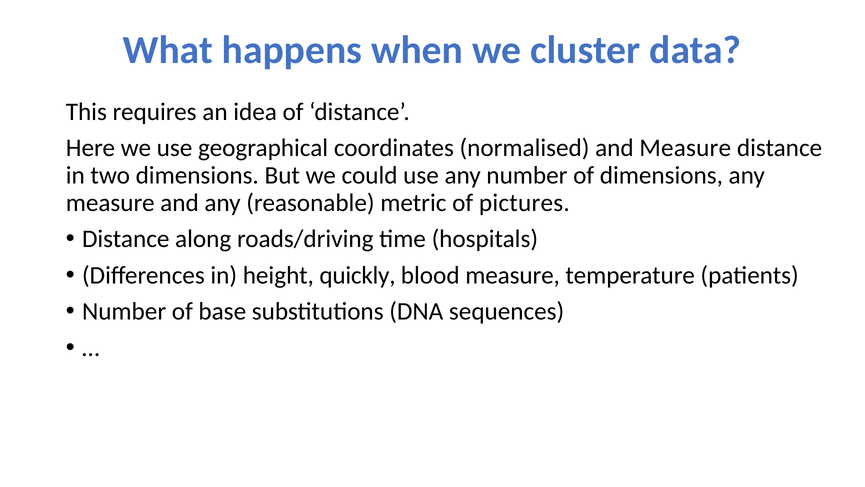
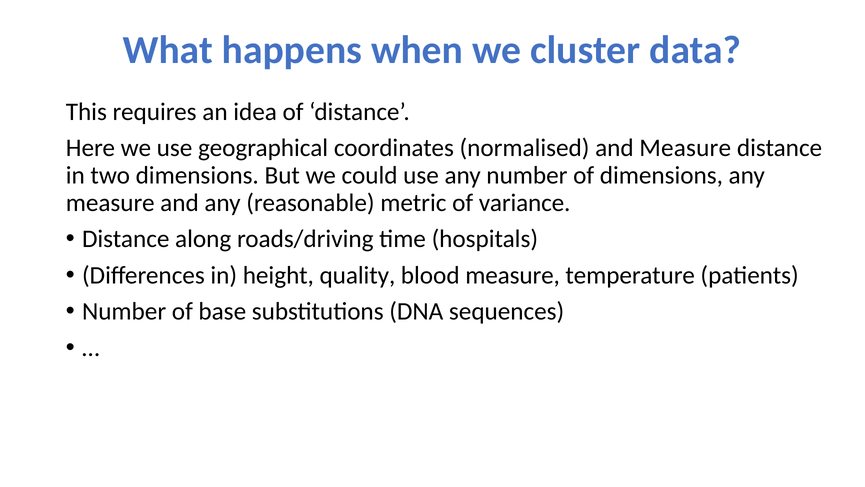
pictures: pictures -> variance
quickly: quickly -> quality
